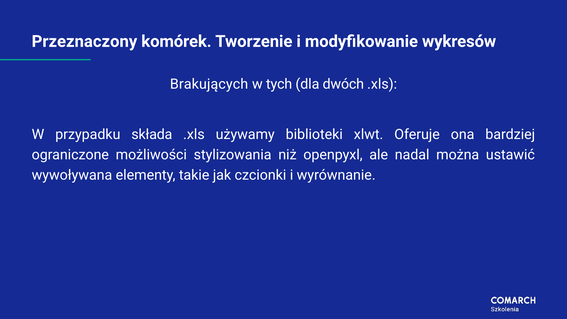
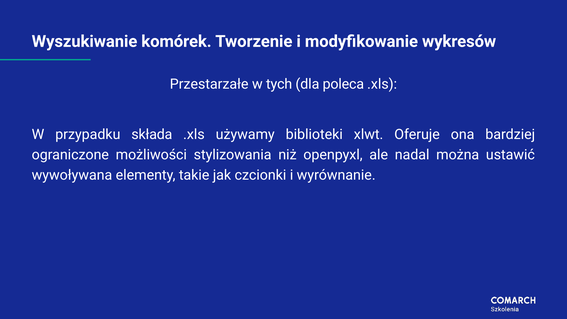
Przeznaczony: Przeznaczony -> Wyszukiwanie
Brakujących: Brakujących -> Przestarzałe
dwóch: dwóch -> poleca
